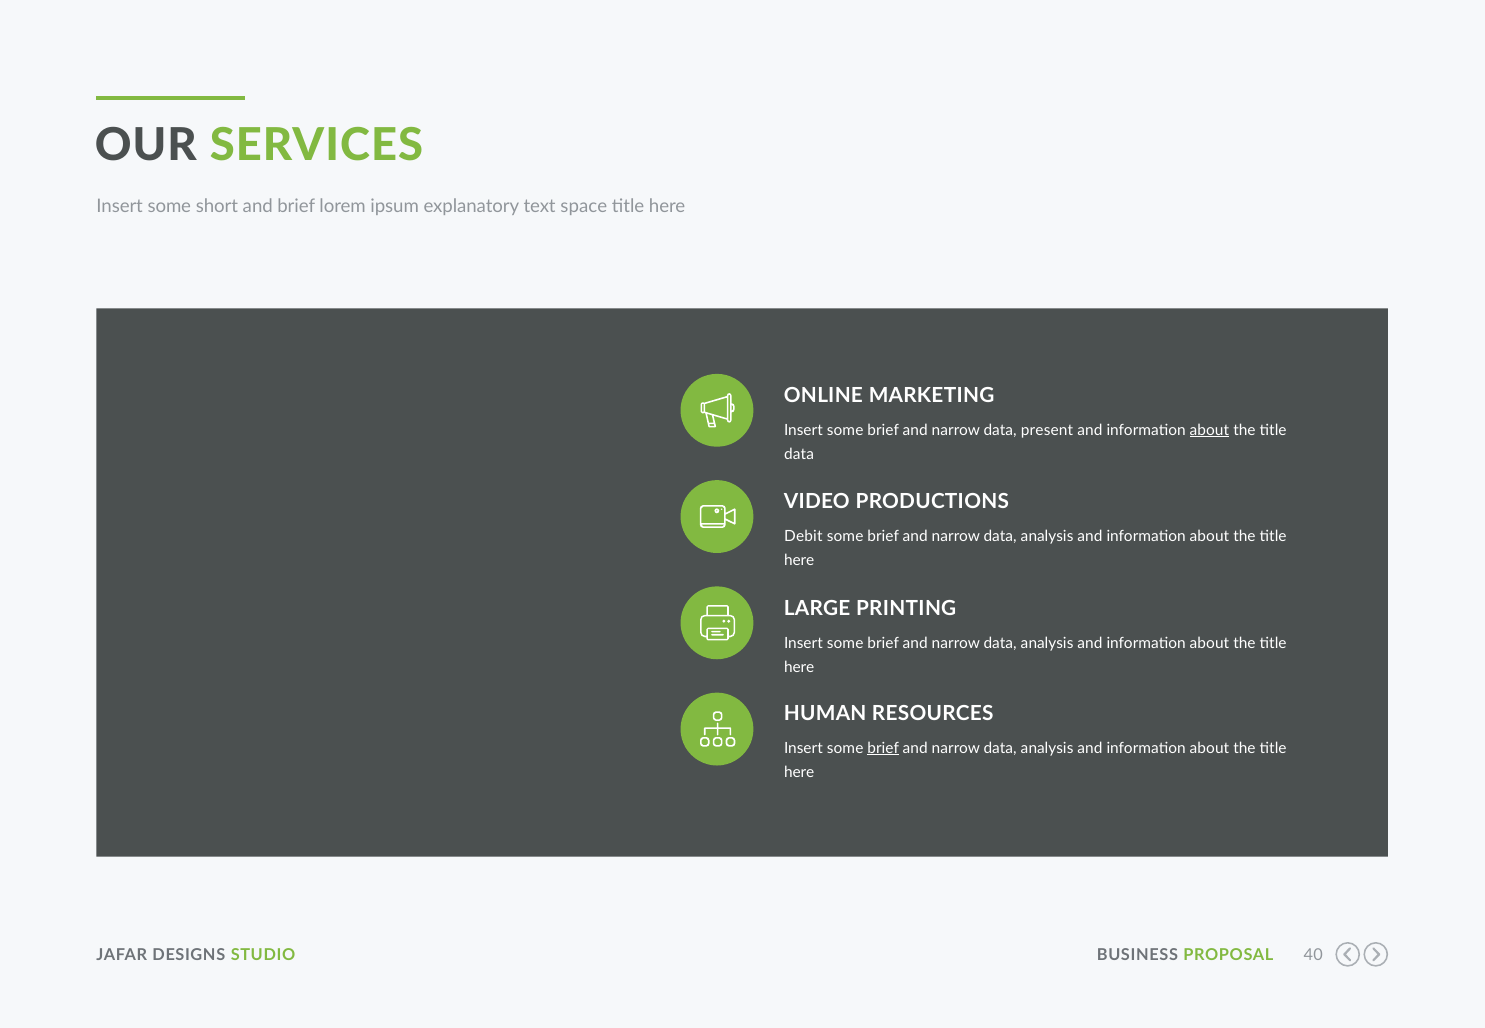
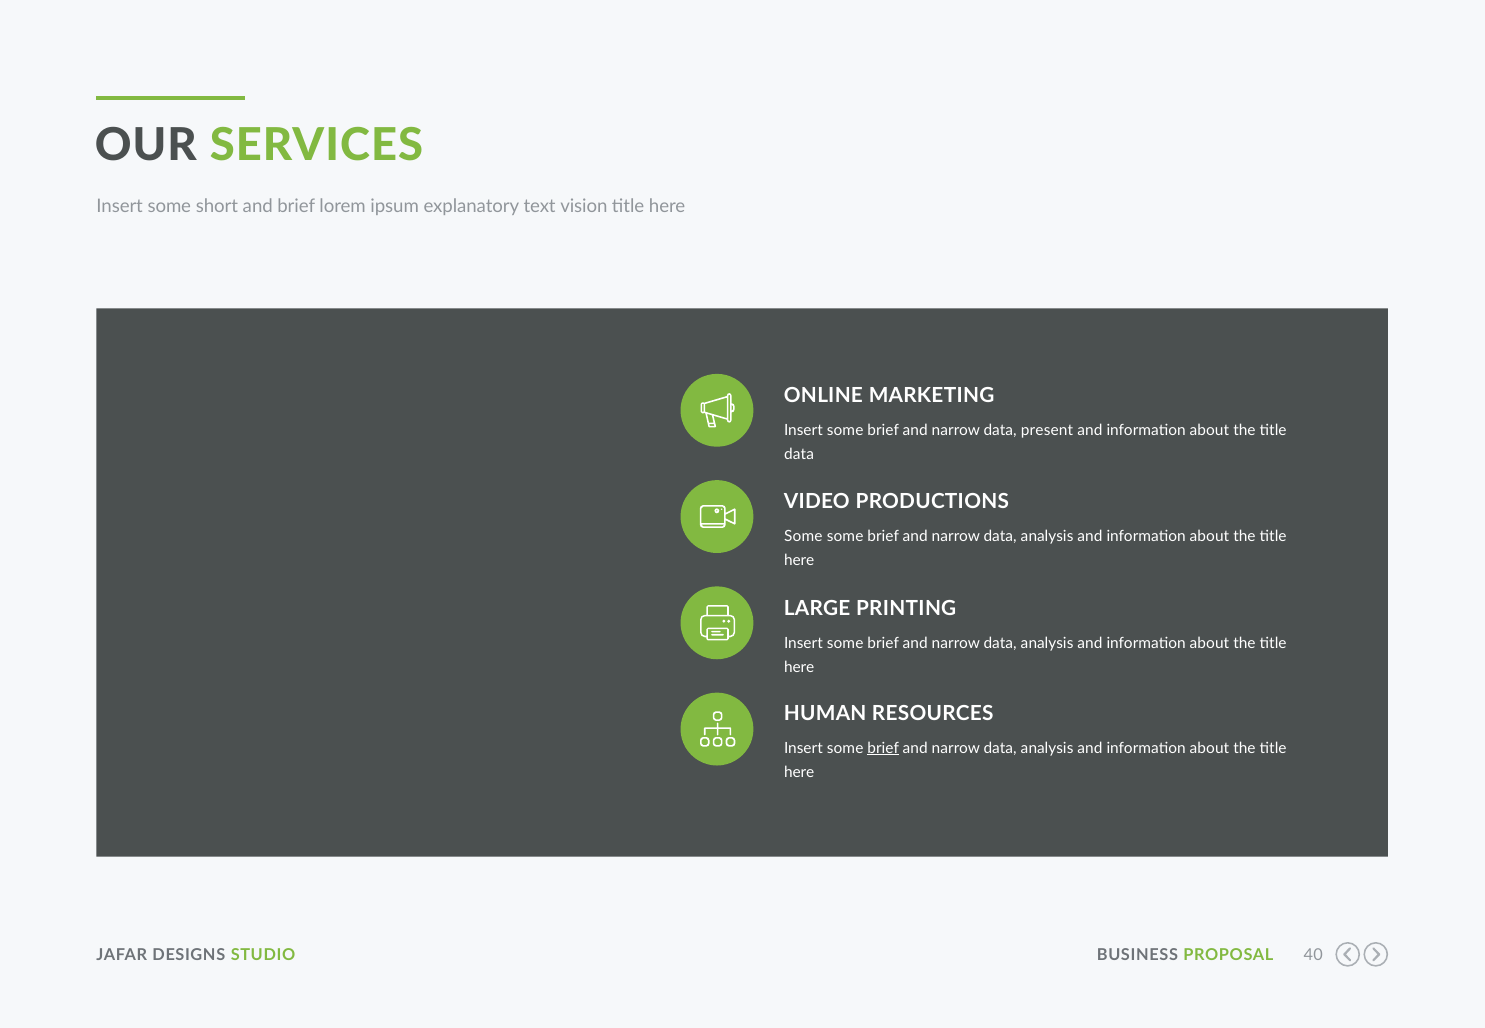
space: space -> vision
about at (1209, 430) underline: present -> none
Debit at (803, 536): Debit -> Some
